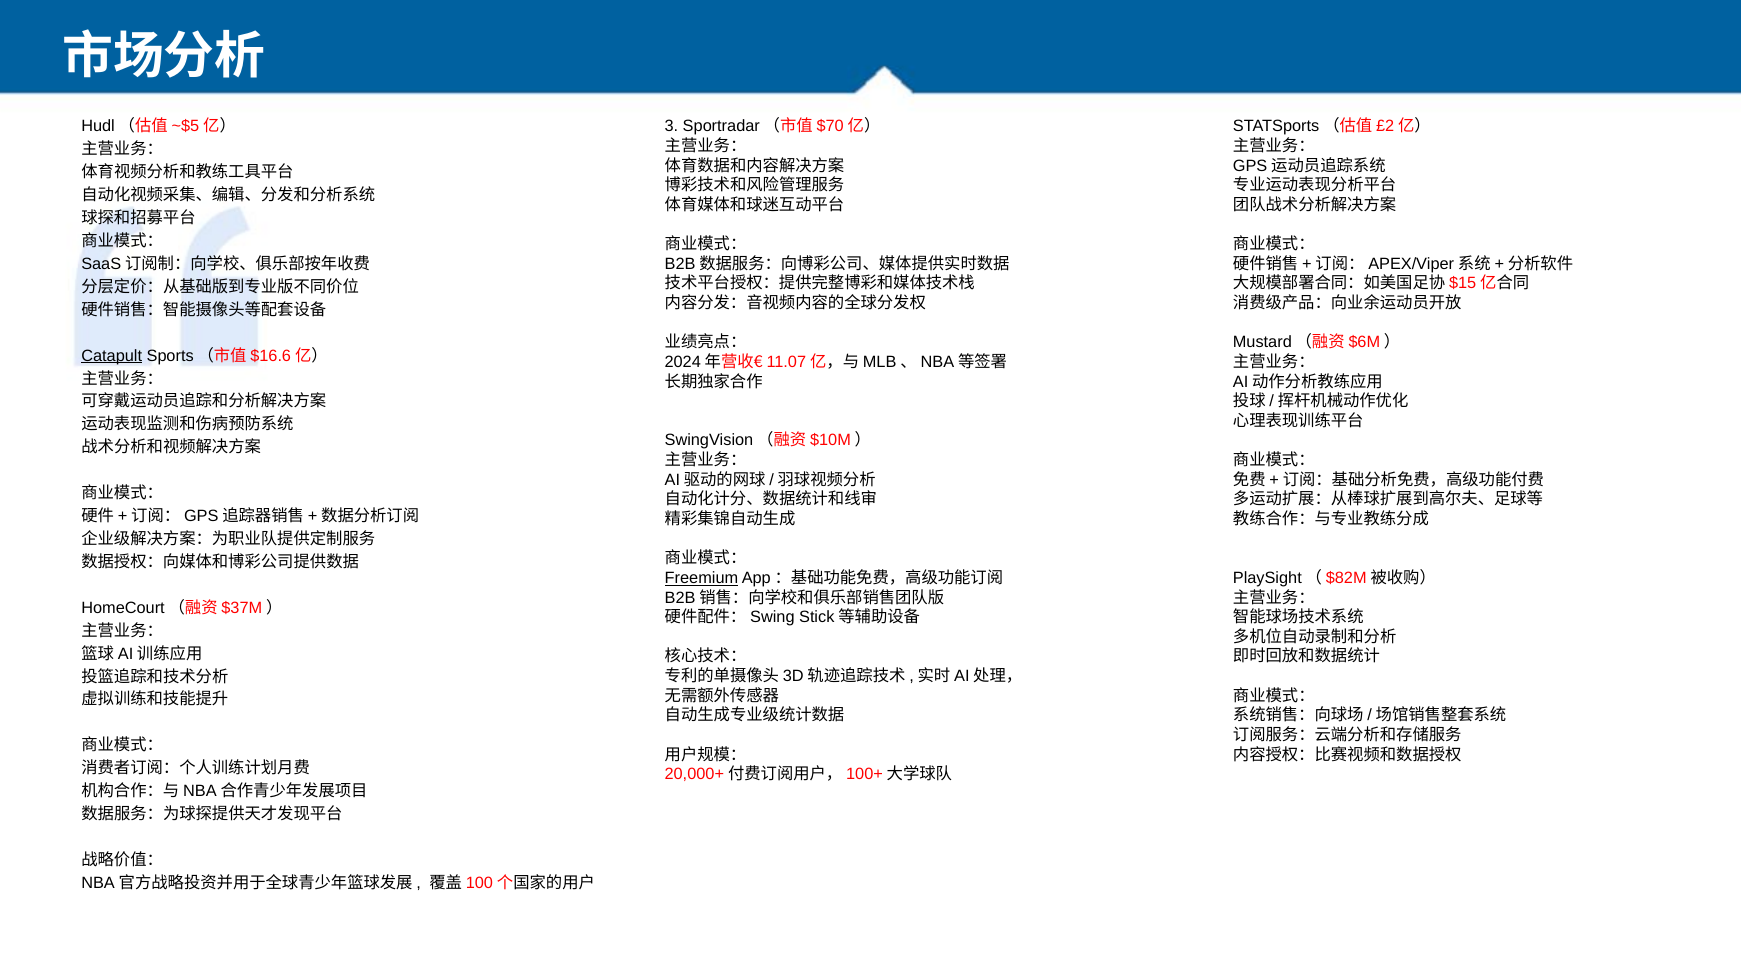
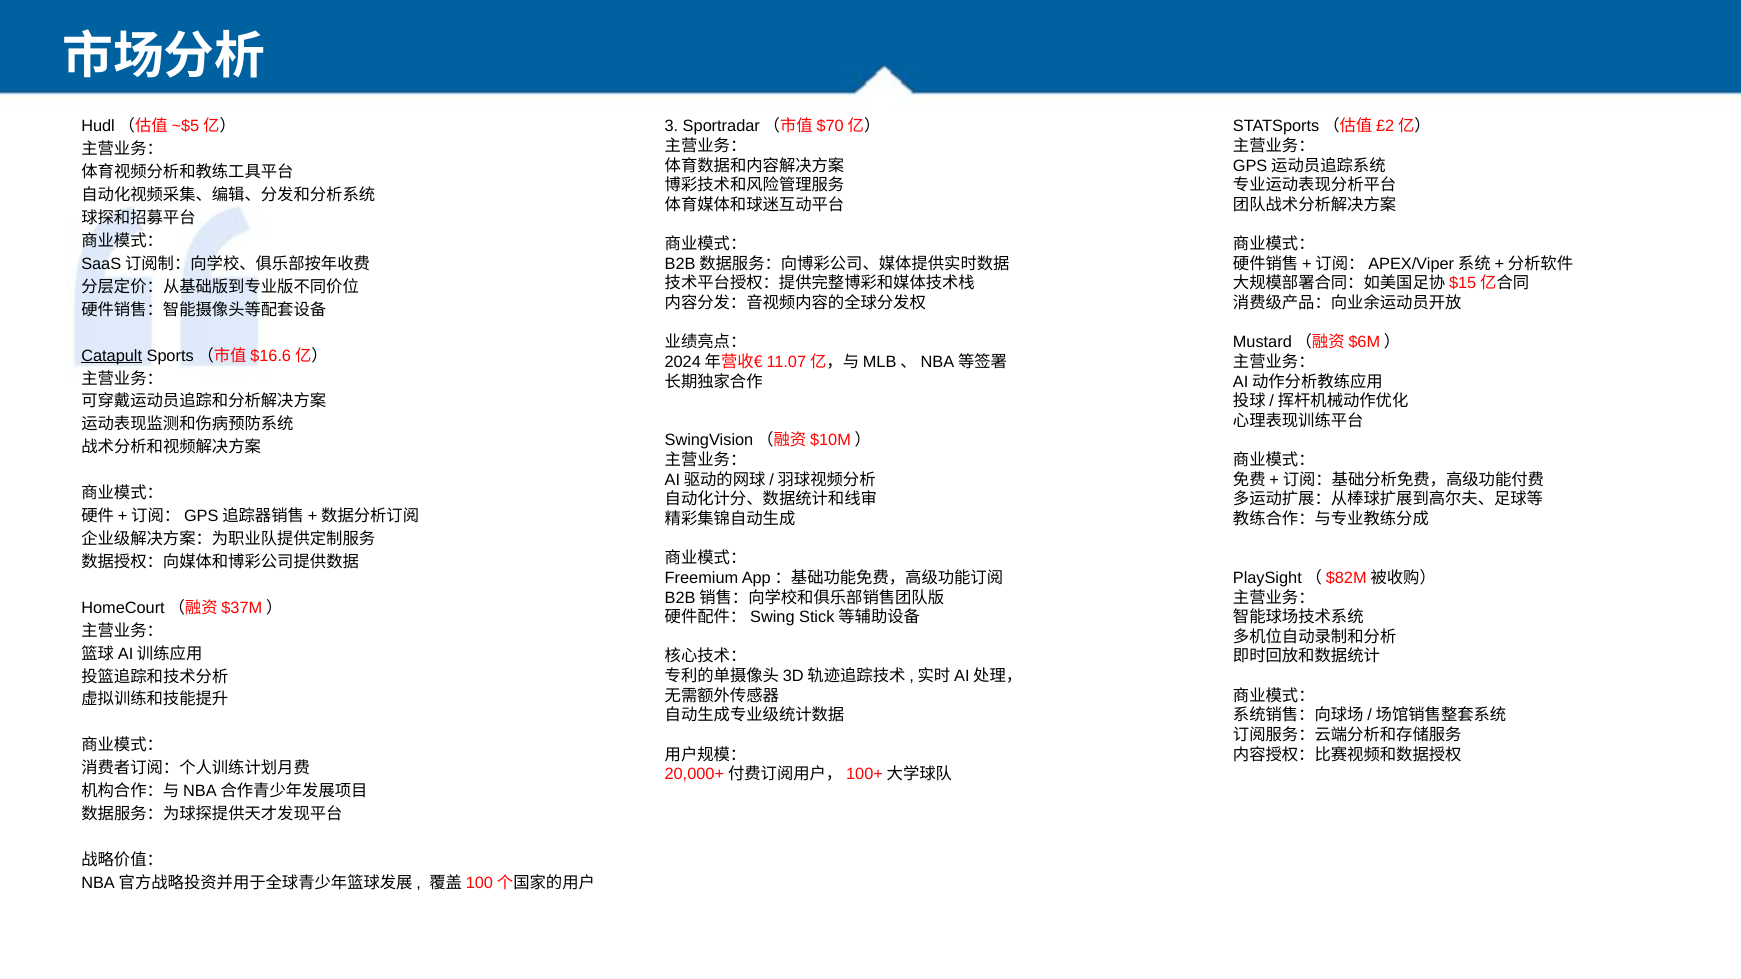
Freemium underline: present -> none
